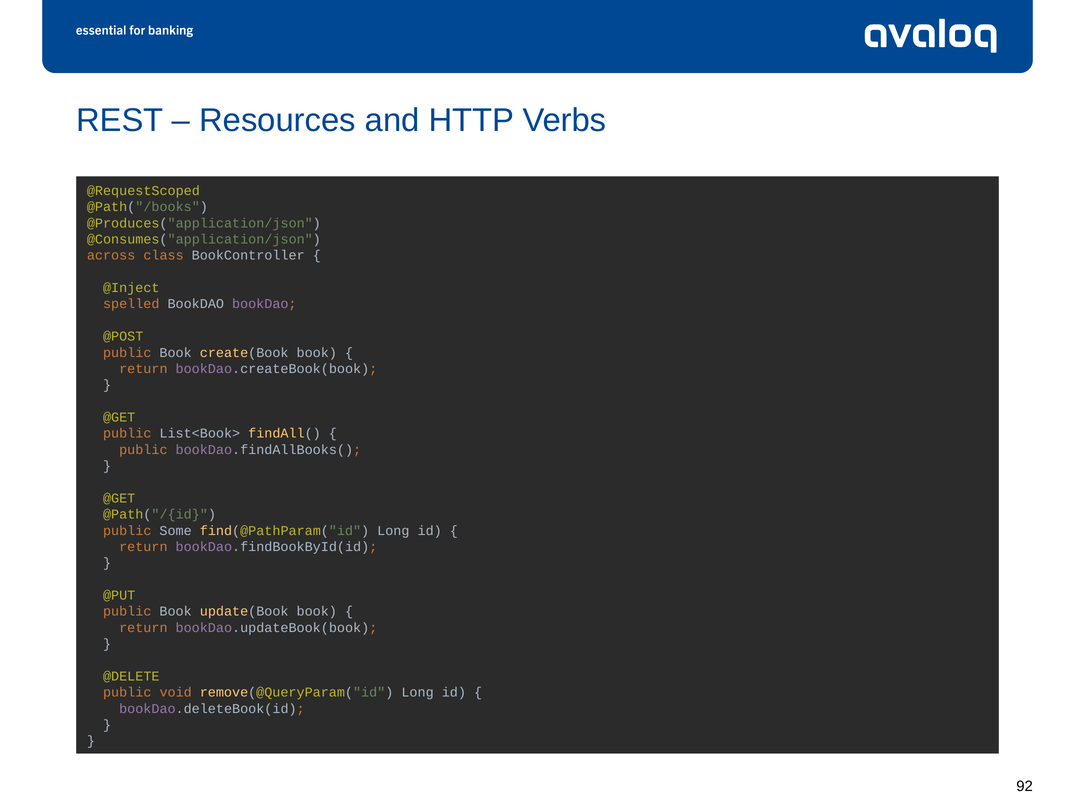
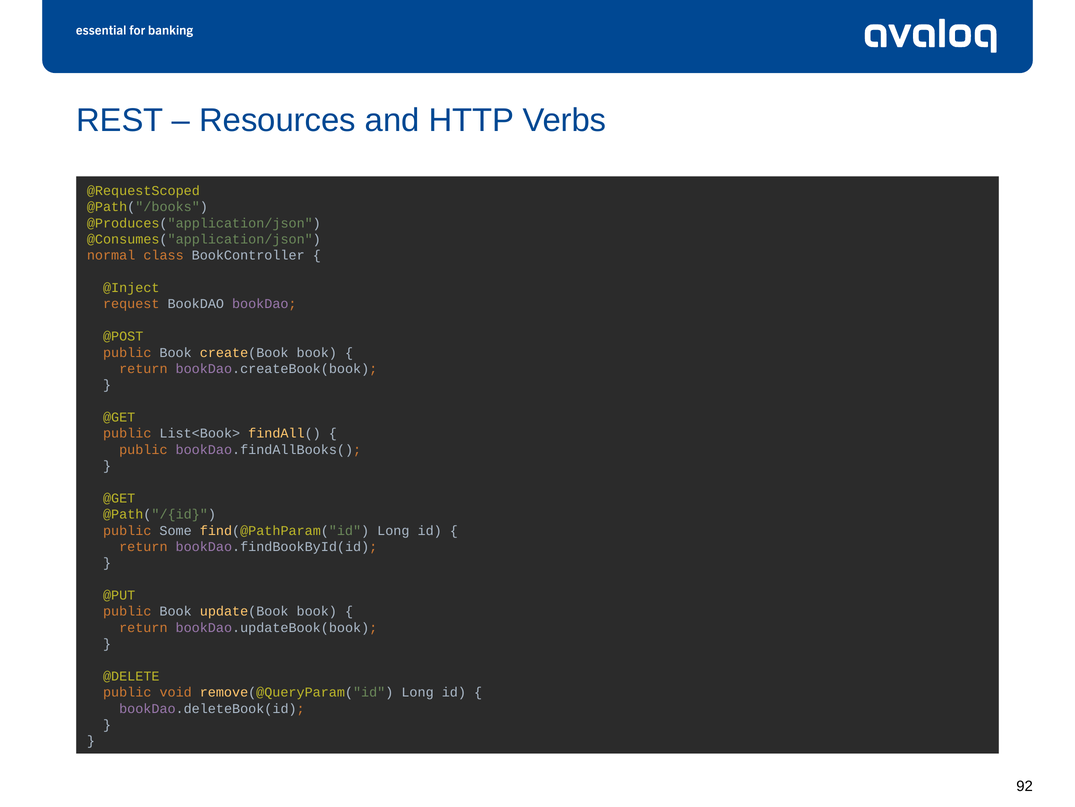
across: across -> normal
spelled: spelled -> request
